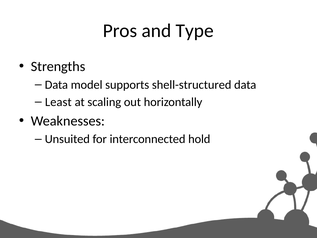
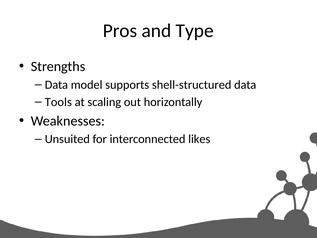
Least: Least -> Tools
hold: hold -> likes
